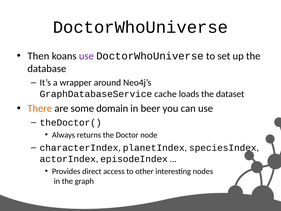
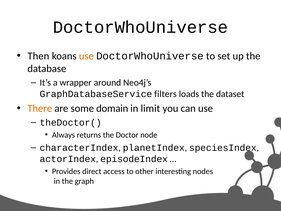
use at (86, 56) colour: purple -> orange
cache: cache -> filters
beer: beer -> limit
